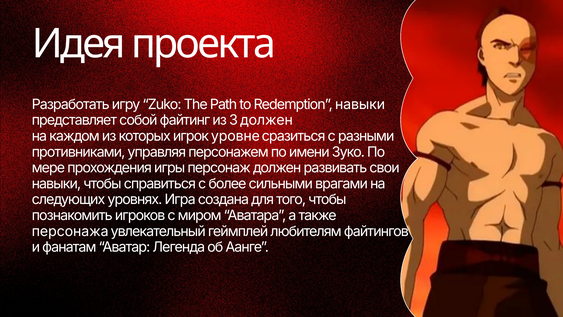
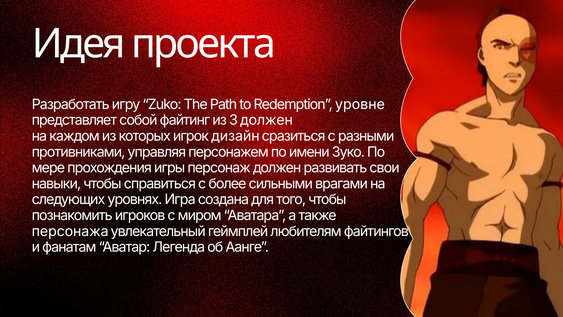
Redemption навыки: навыки -> уровне
уровне: уровне -> дизайн
